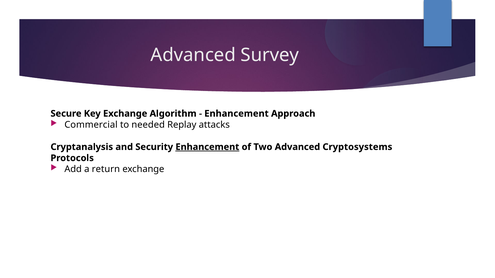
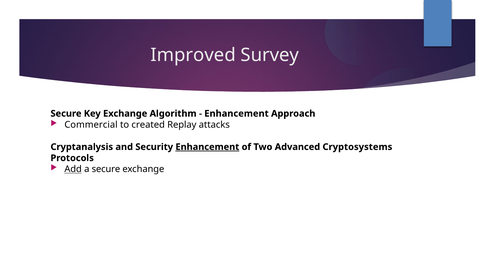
Advanced at (193, 55): Advanced -> Improved
needed: needed -> created
Add underline: none -> present
a return: return -> secure
